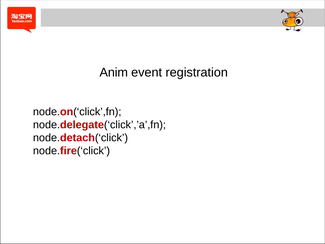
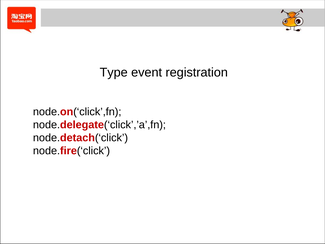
Anim: Anim -> Type
